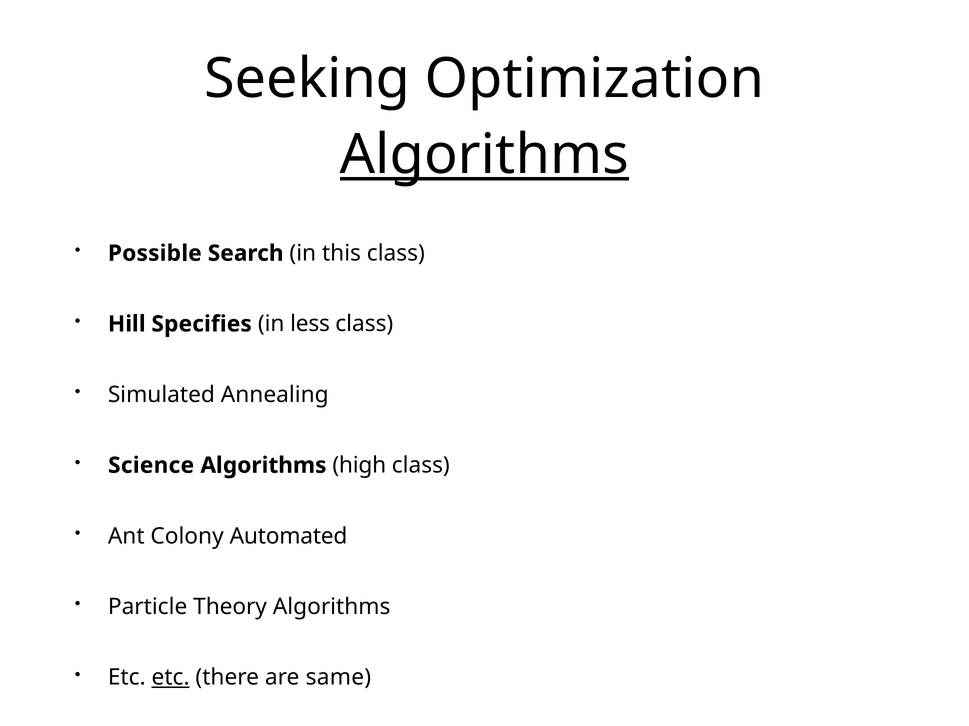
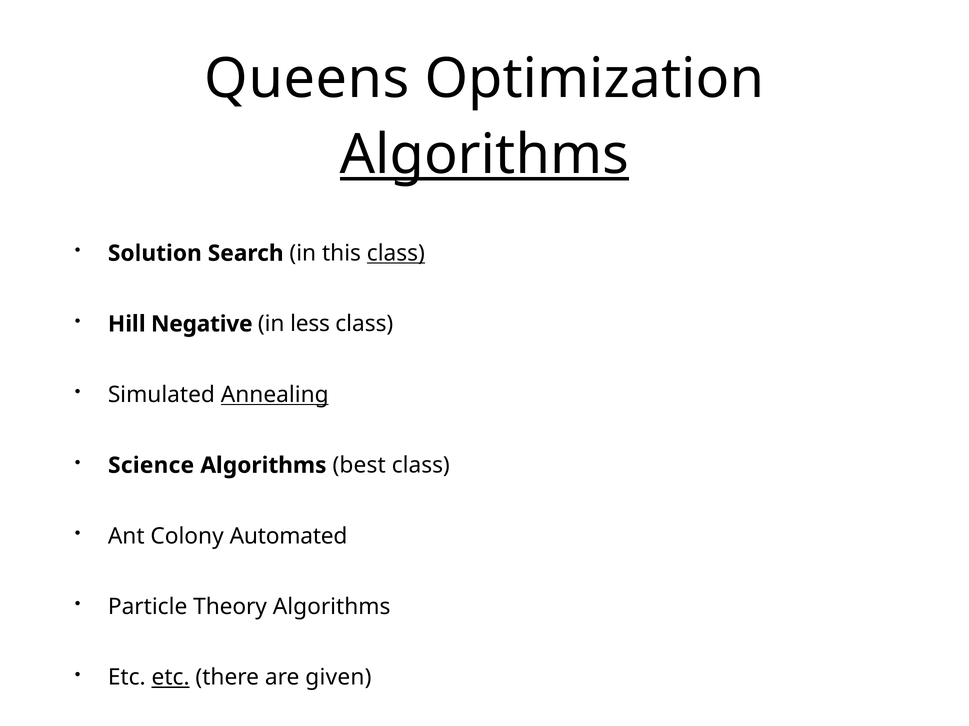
Seeking: Seeking -> Queens
Possible: Possible -> Solution
class at (396, 254) underline: none -> present
Specifies: Specifies -> Negative
Annealing underline: none -> present
high: high -> best
same: same -> given
